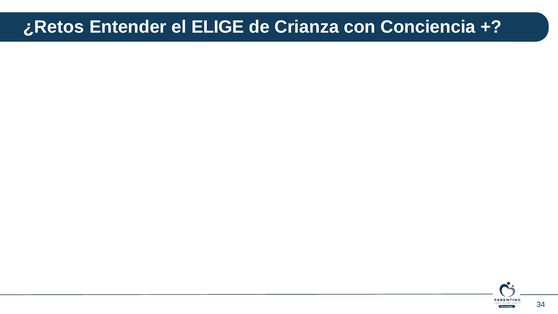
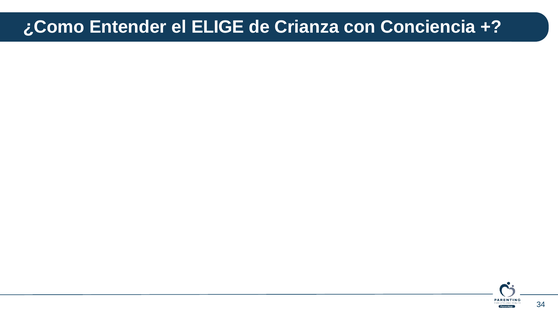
¿Retos: ¿Retos -> ¿Como
